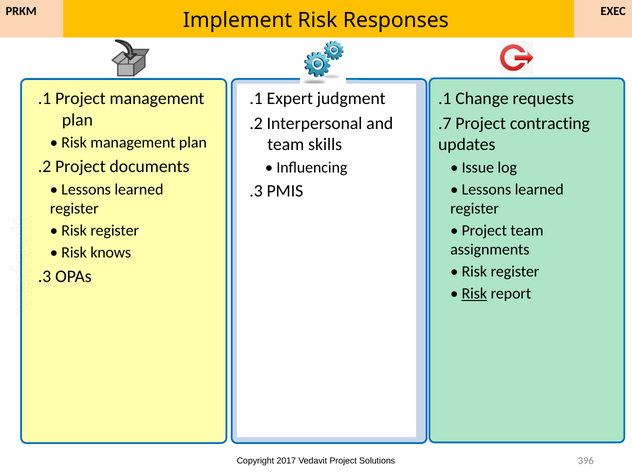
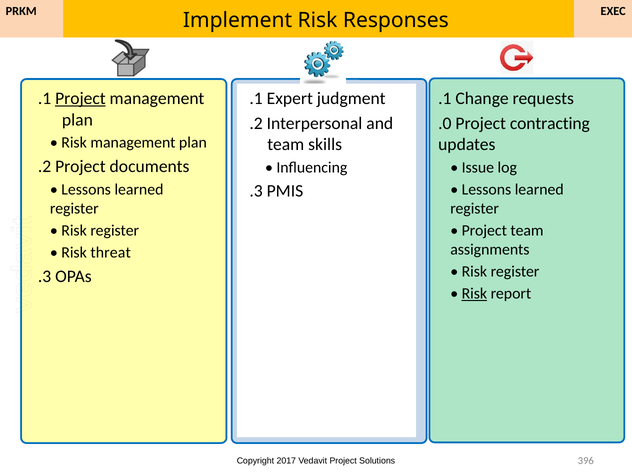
Project at (80, 99) underline: none -> present
.7: .7 -> .0
knows: knows -> threat
